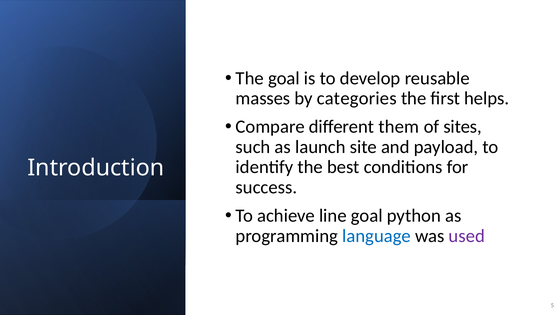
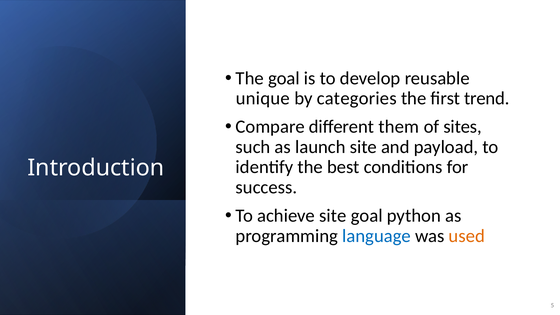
masses: masses -> unique
helps: helps -> trend
achieve line: line -> site
used colour: purple -> orange
